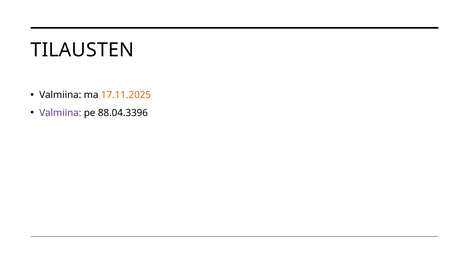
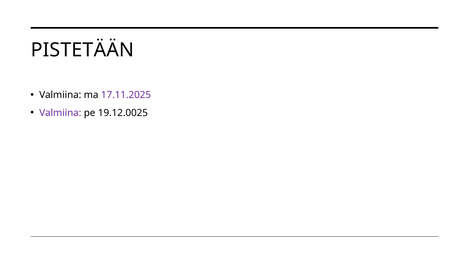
TILAUSTEN: TILAUSTEN -> PISTETÄÄN
17.11.2025 colour: orange -> purple
88.04.3396: 88.04.3396 -> 19.12.0025
